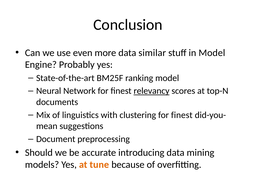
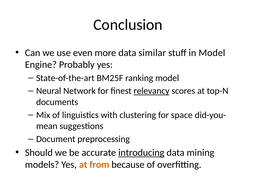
clustering for finest: finest -> space
introducing underline: none -> present
tune: tune -> from
